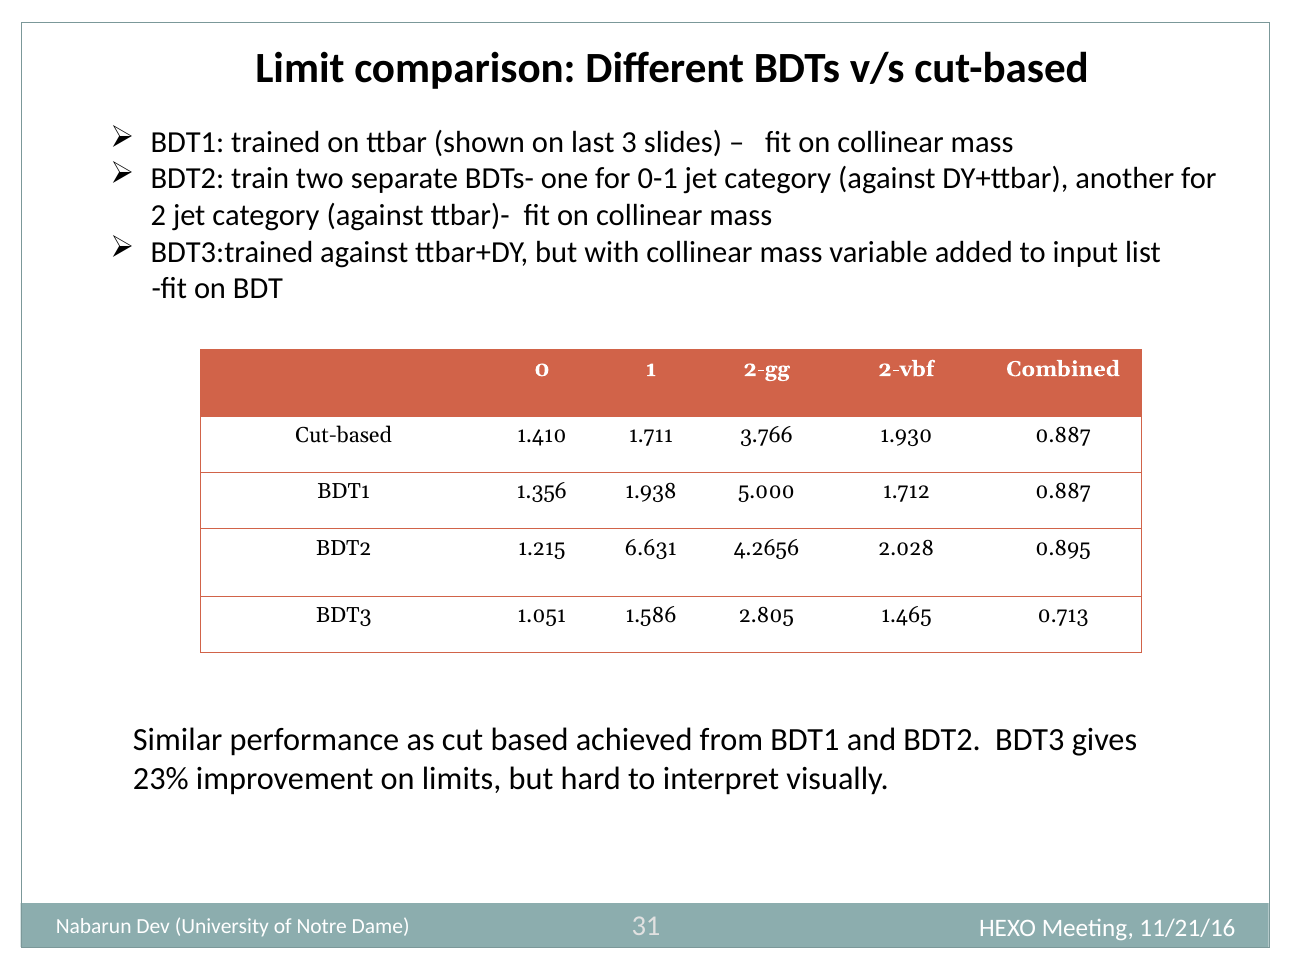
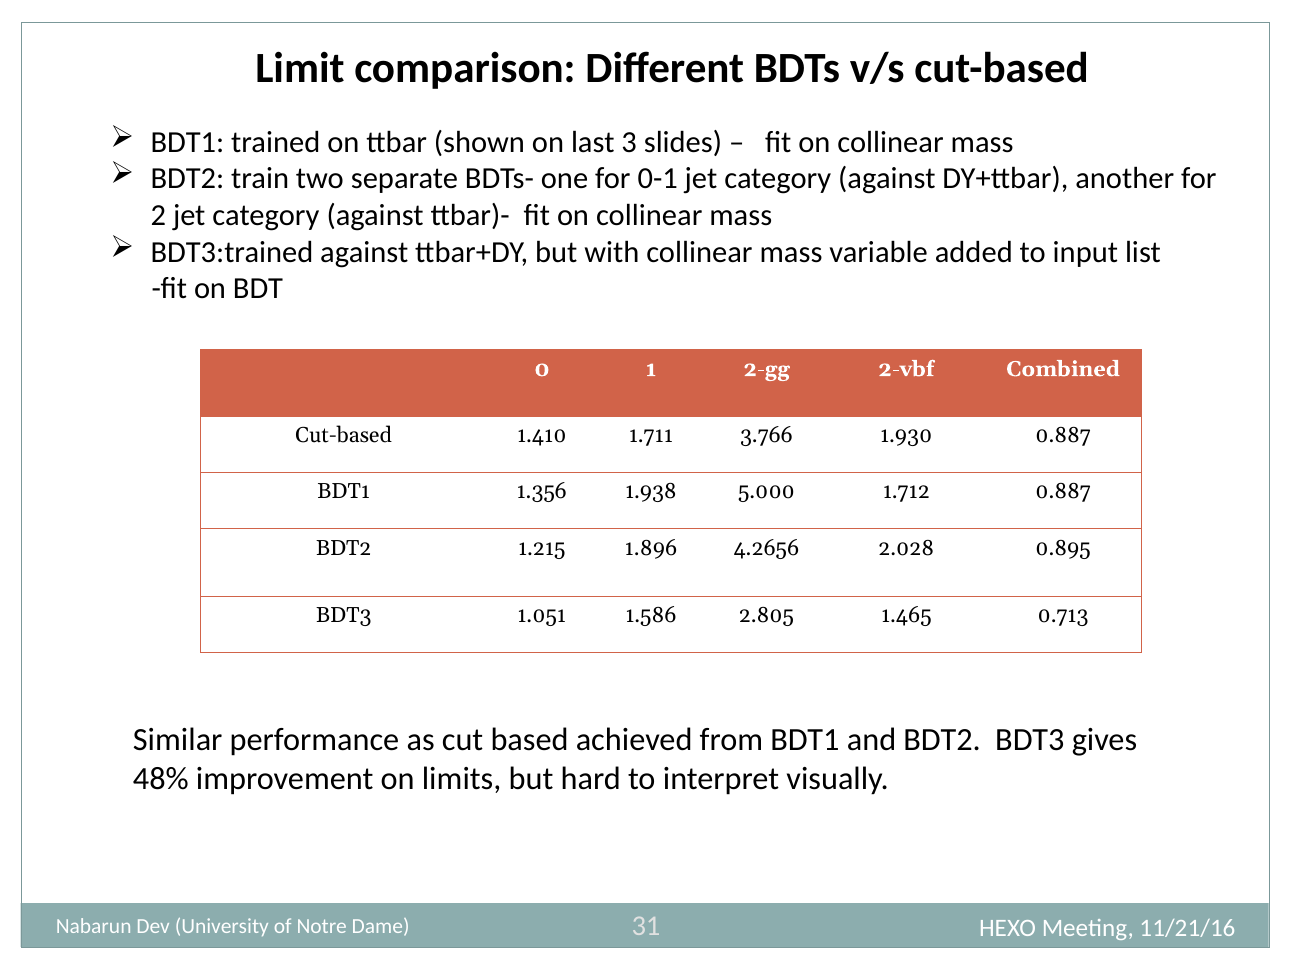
6.631: 6.631 -> 1.896
23%: 23% -> 48%
